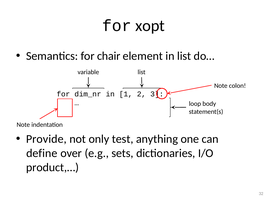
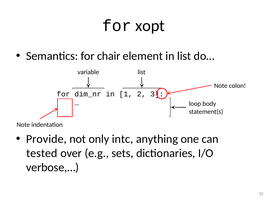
test: test -> intc
define: define -> tested
product,…: product,… -> verbose,…
